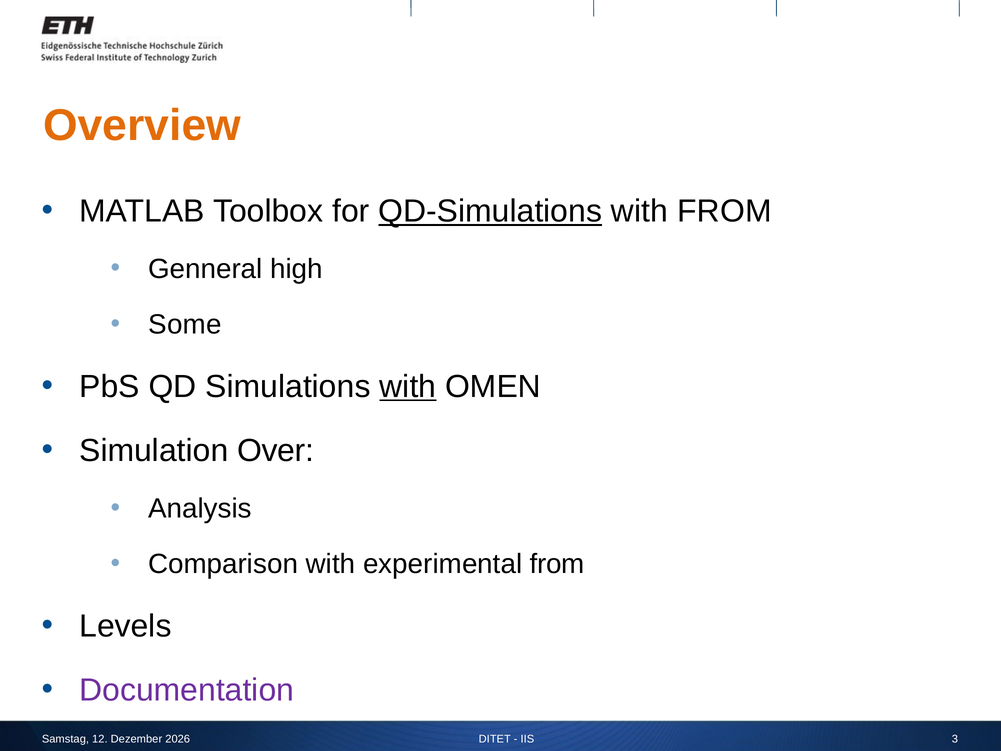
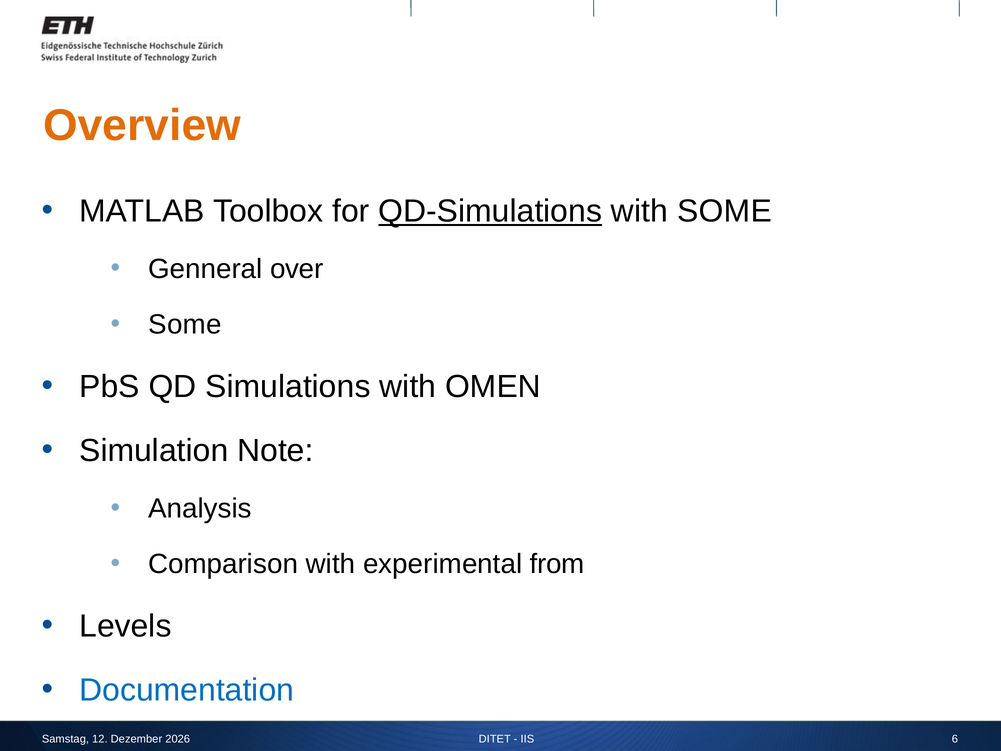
with FROM: FROM -> SOME
high: high -> over
with at (408, 386) underline: present -> none
Over: Over -> Note
Documentation colour: purple -> blue
3: 3 -> 6
